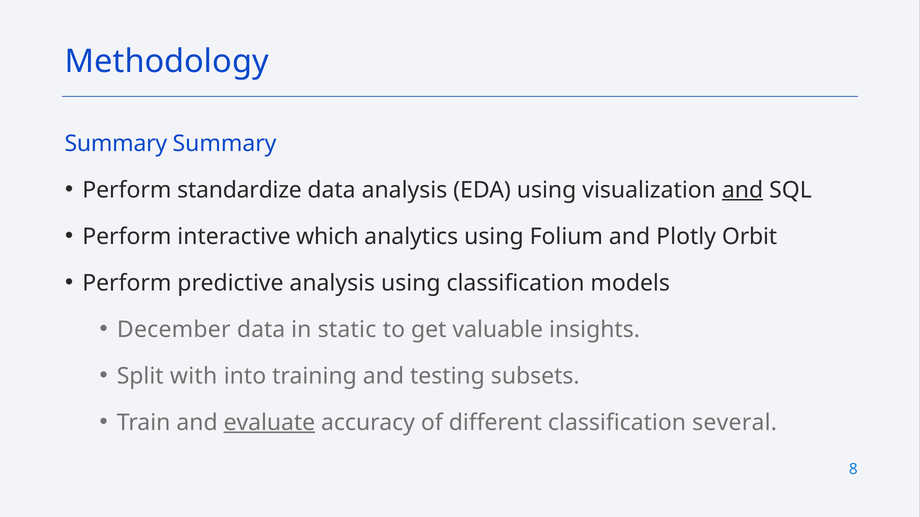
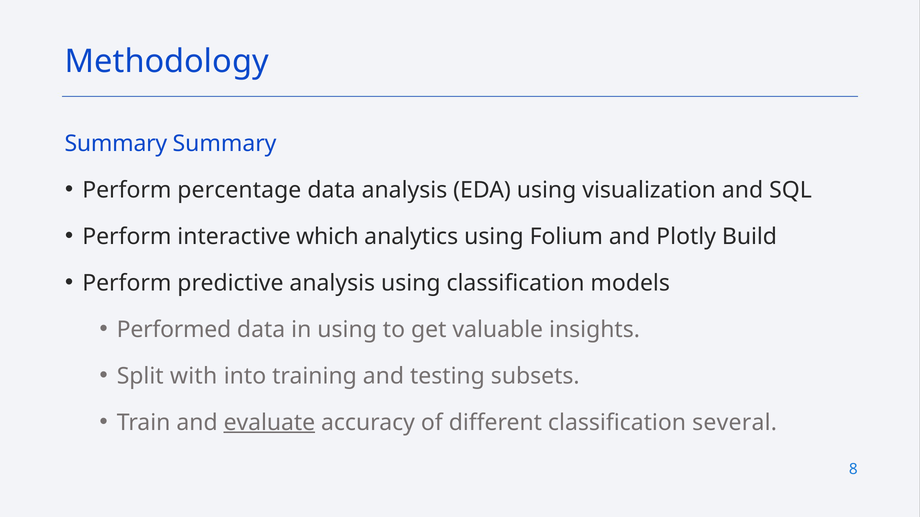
standardize: standardize -> percentage
and at (743, 190) underline: present -> none
Orbit: Orbit -> Build
December: December -> Performed
in static: static -> using
